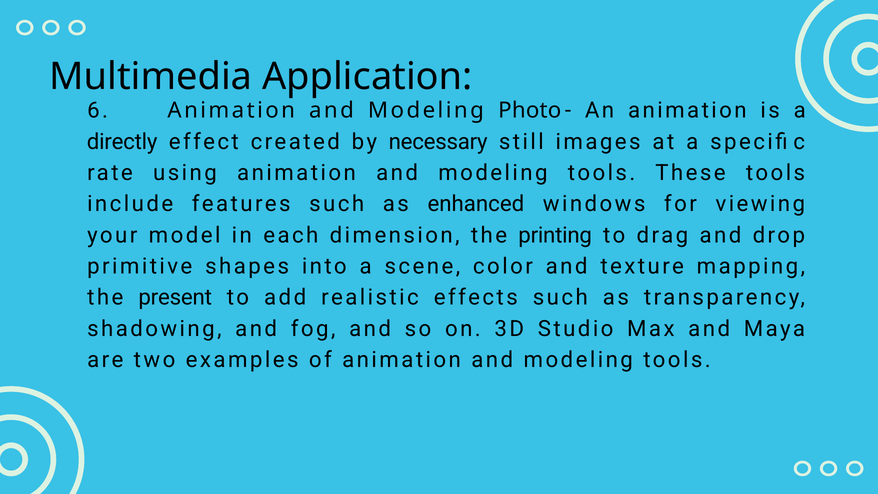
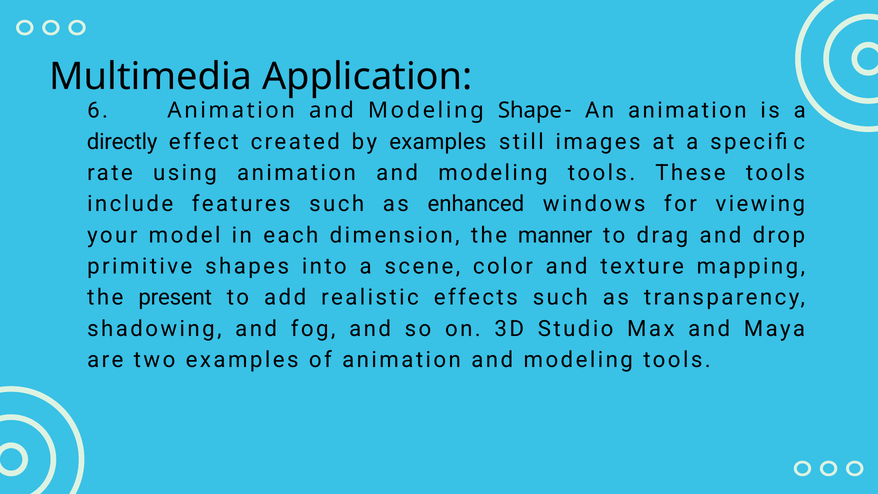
Photo: Photo -> Shape
by necessary: necessary -> examples
printing: printing -> manner
